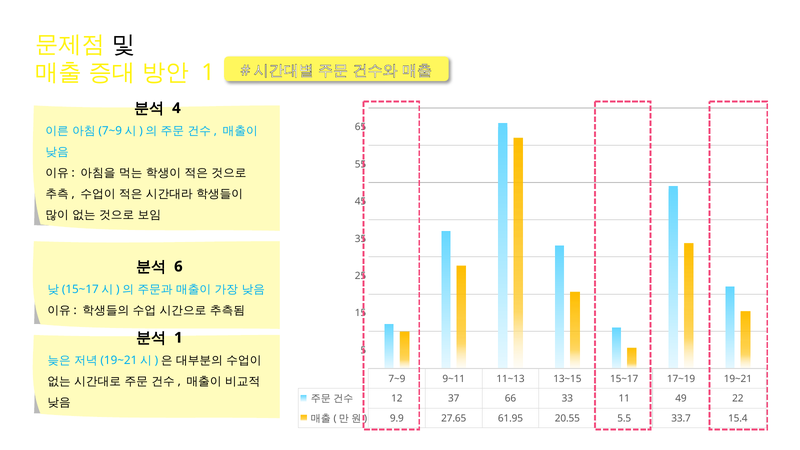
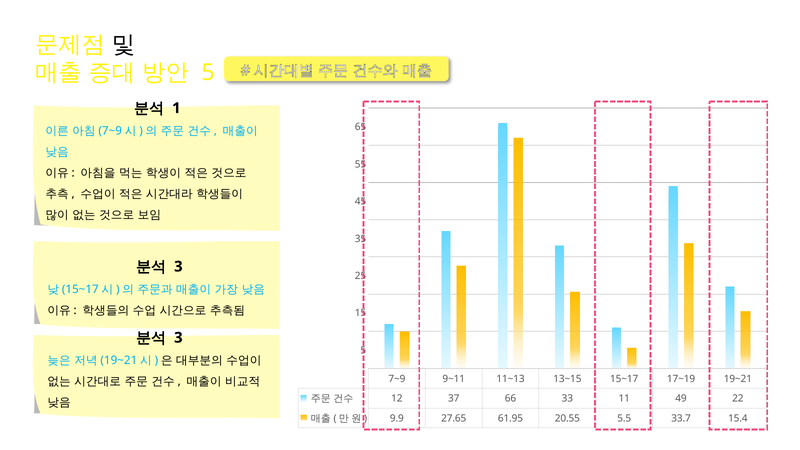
1 at (208, 73): 1 -> 5
4: 4 -> 1
6 at (178, 267): 6 -> 3
1 at (178, 338): 1 -> 3
